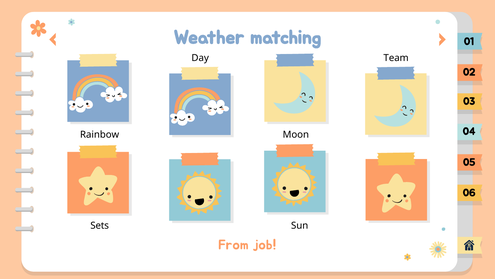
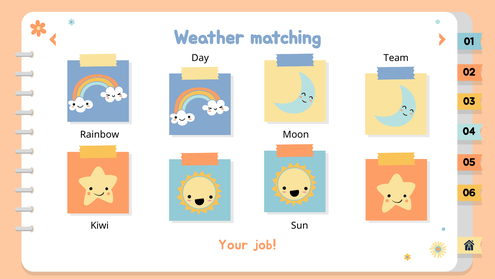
Sets: Sets -> Kiwi
From: From -> Your
